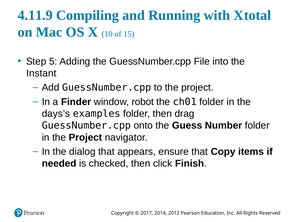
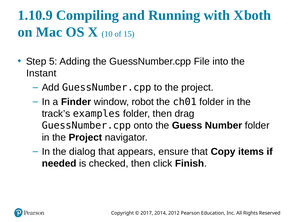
4.11.9: 4.11.9 -> 1.10.9
total: total -> both
days’s: days’s -> track’s
